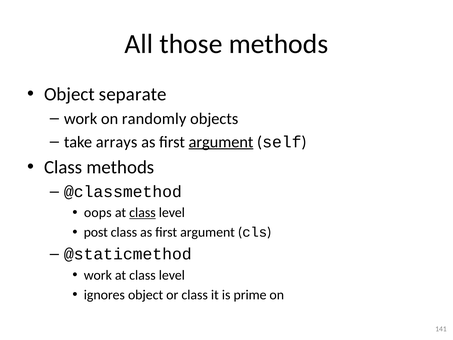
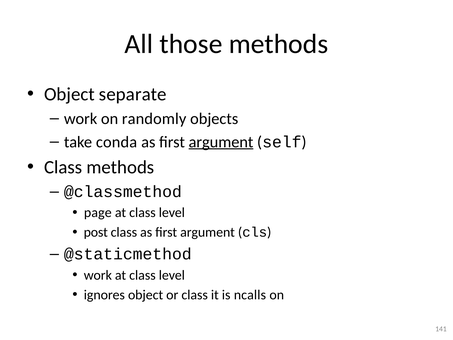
arrays: arrays -> conda
oops: oops -> page
class at (142, 213) underline: present -> none
prime: prime -> ncalls
